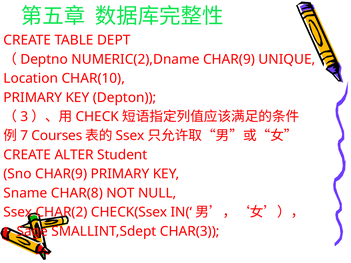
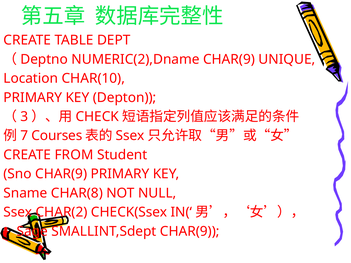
ALTER: ALTER -> FROM
SMALLINT,Sdept CHAR(3: CHAR(3 -> CHAR(9
